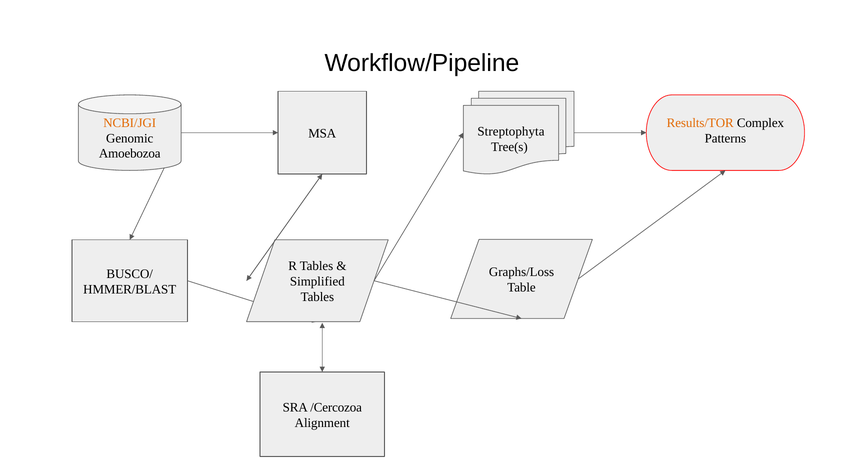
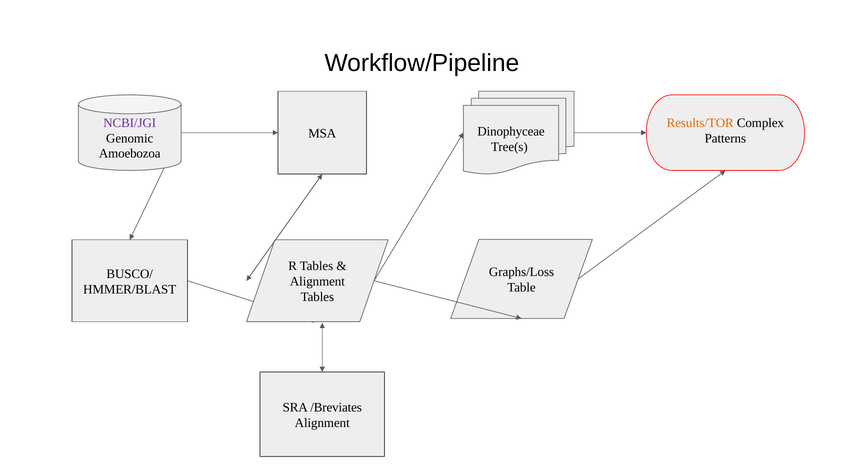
NCBI/JGI colour: orange -> purple
Streptophyta: Streptophyta -> Dinophyceae
Simplified at (317, 281): Simplified -> Alignment
/Cercozoa: /Cercozoa -> /Breviates
